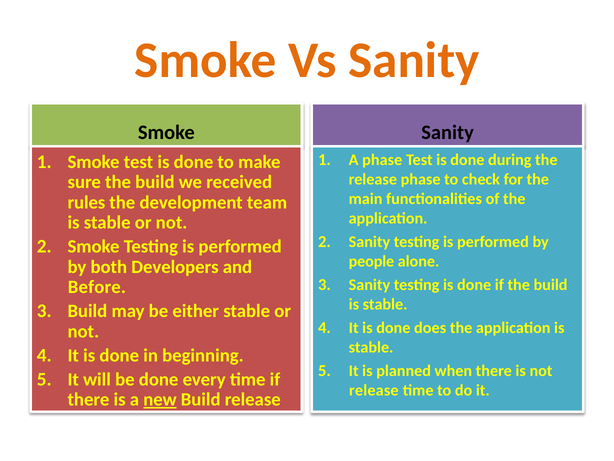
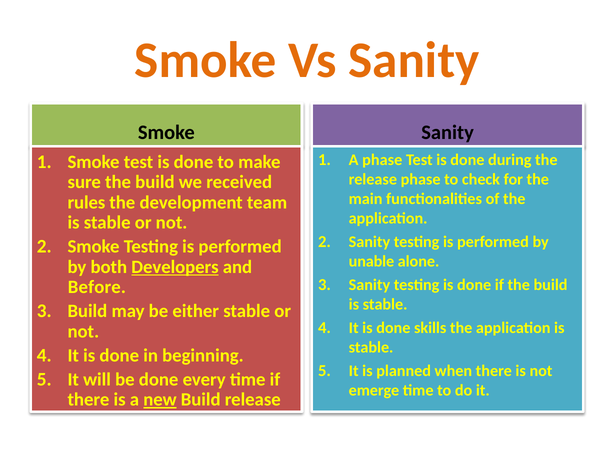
people: people -> unable
Developers underline: none -> present
does: does -> skills
release at (374, 390): release -> emerge
